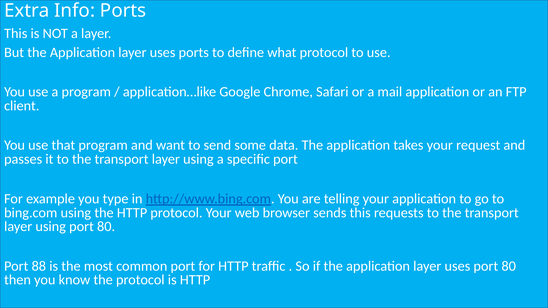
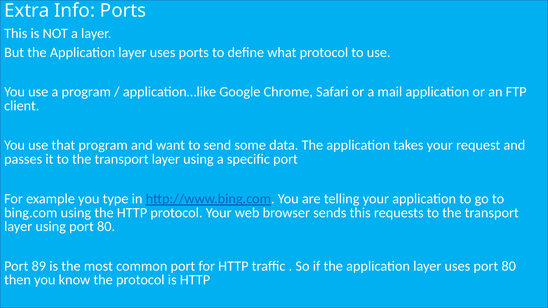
88: 88 -> 89
